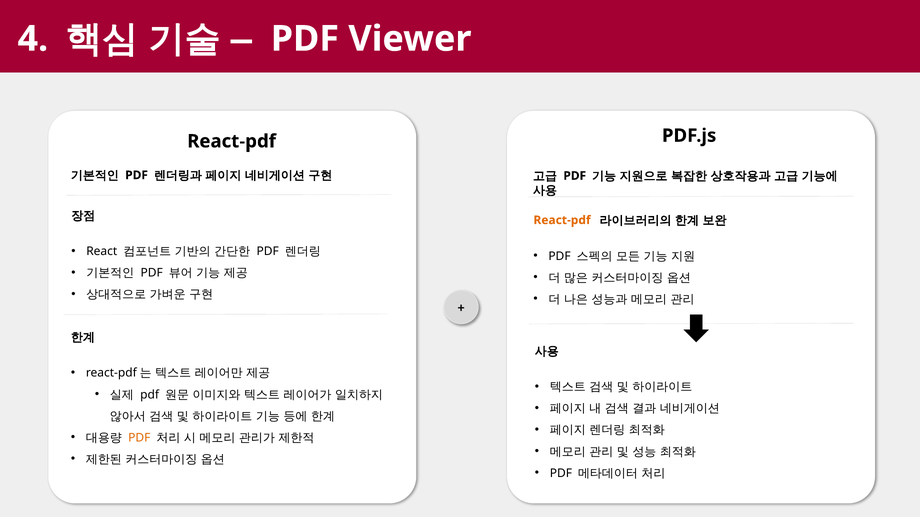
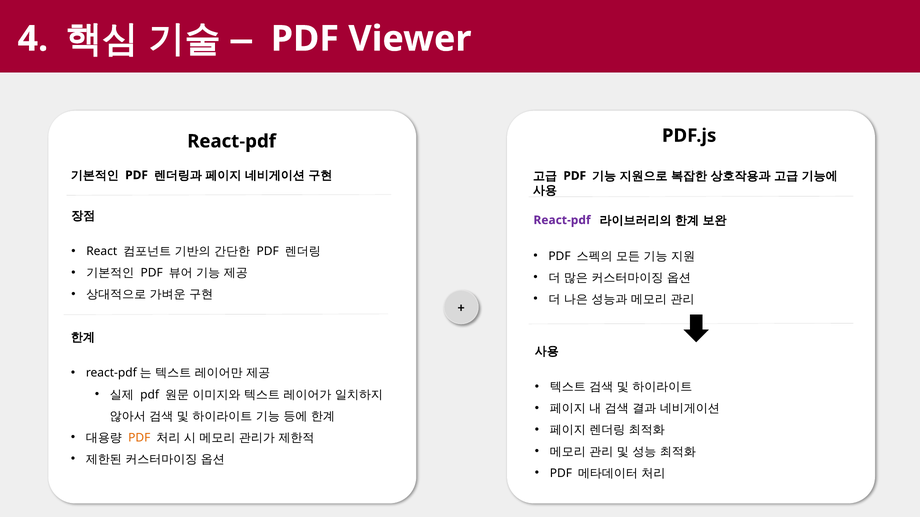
React-pdf at (562, 220) colour: orange -> purple
